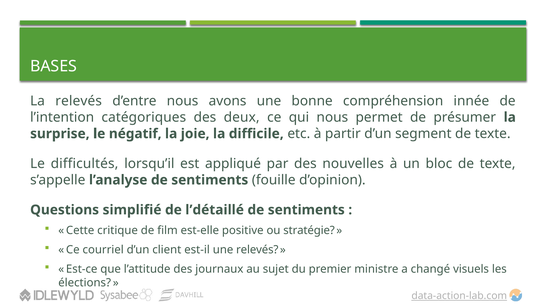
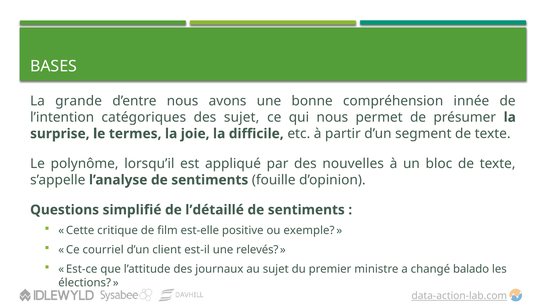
La relevés: relevés -> grande
des deux: deux -> sujet
négatif: négatif -> termes
difficultés: difficultés -> polynôme
stratégie: stratégie -> exemple
visuels: visuels -> balado
